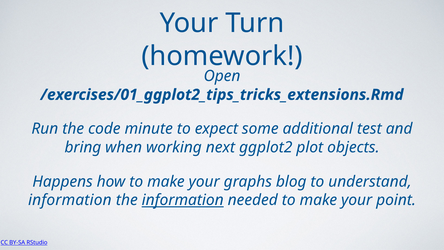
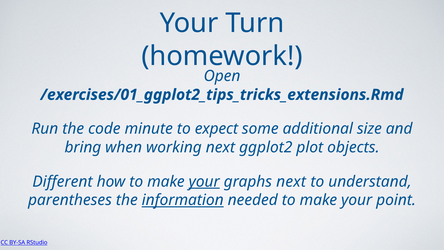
test: test -> size
Happens: Happens -> Different
your at (204, 181) underline: none -> present
graphs blog: blog -> next
information at (70, 200): information -> parentheses
